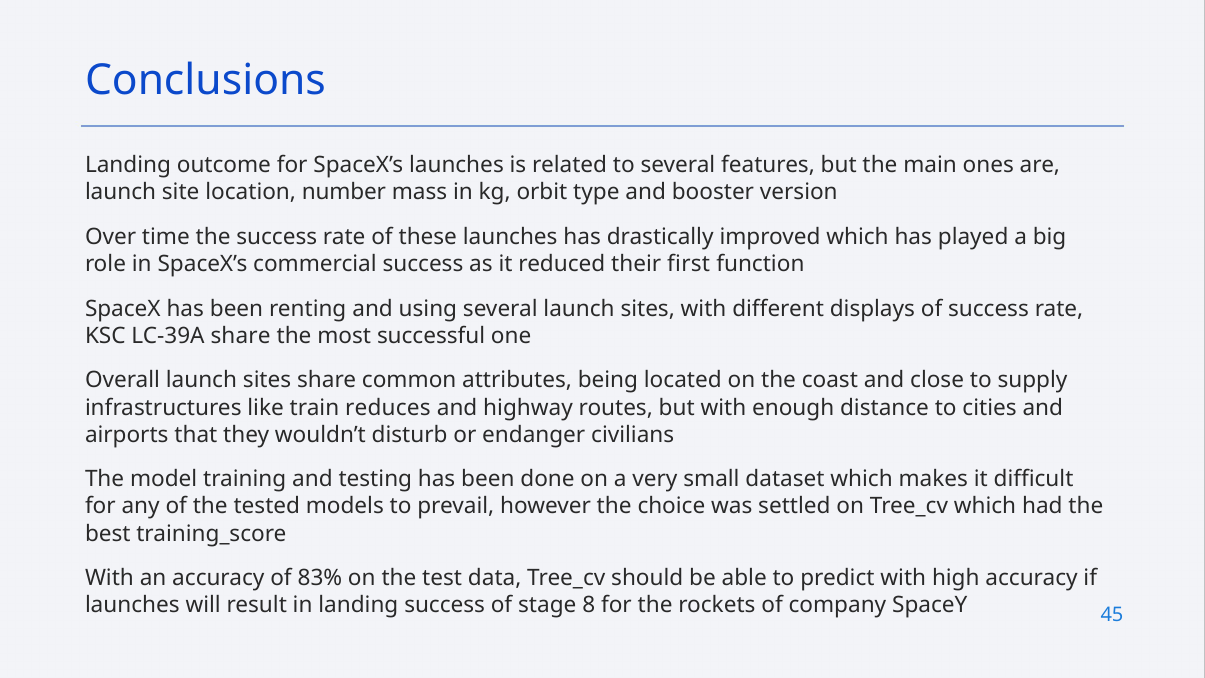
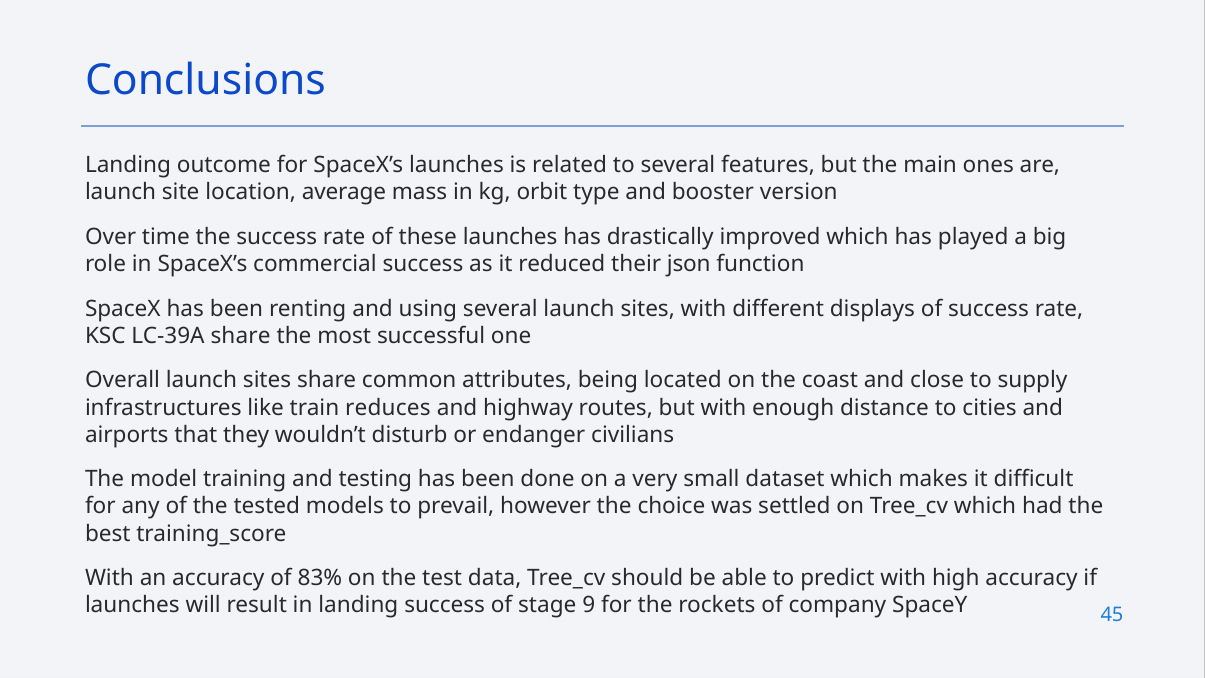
number: number -> average
first: first -> json
8: 8 -> 9
